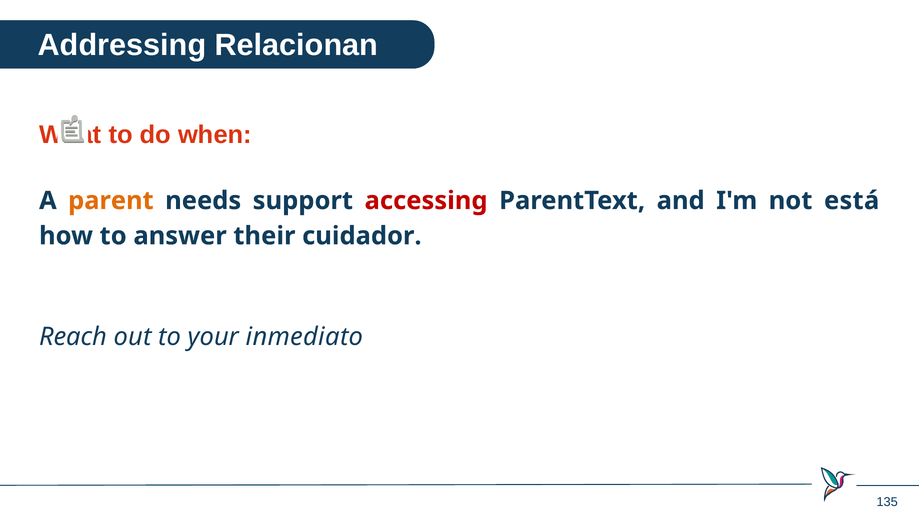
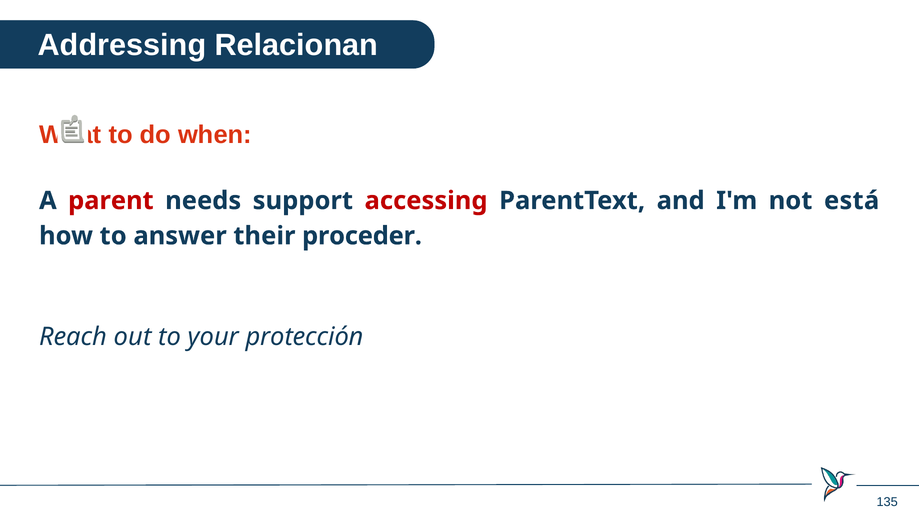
parent colour: orange -> red
cuidador: cuidador -> proceder
inmediato: inmediato -> protección
